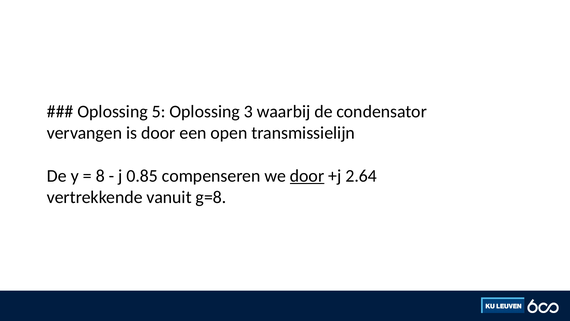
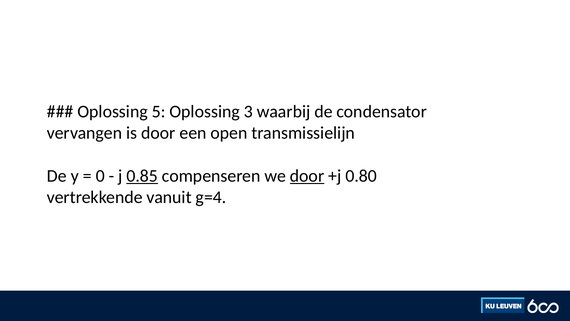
8: 8 -> 0
0.85 underline: none -> present
2.64: 2.64 -> 0.80
g=8: g=8 -> g=4
